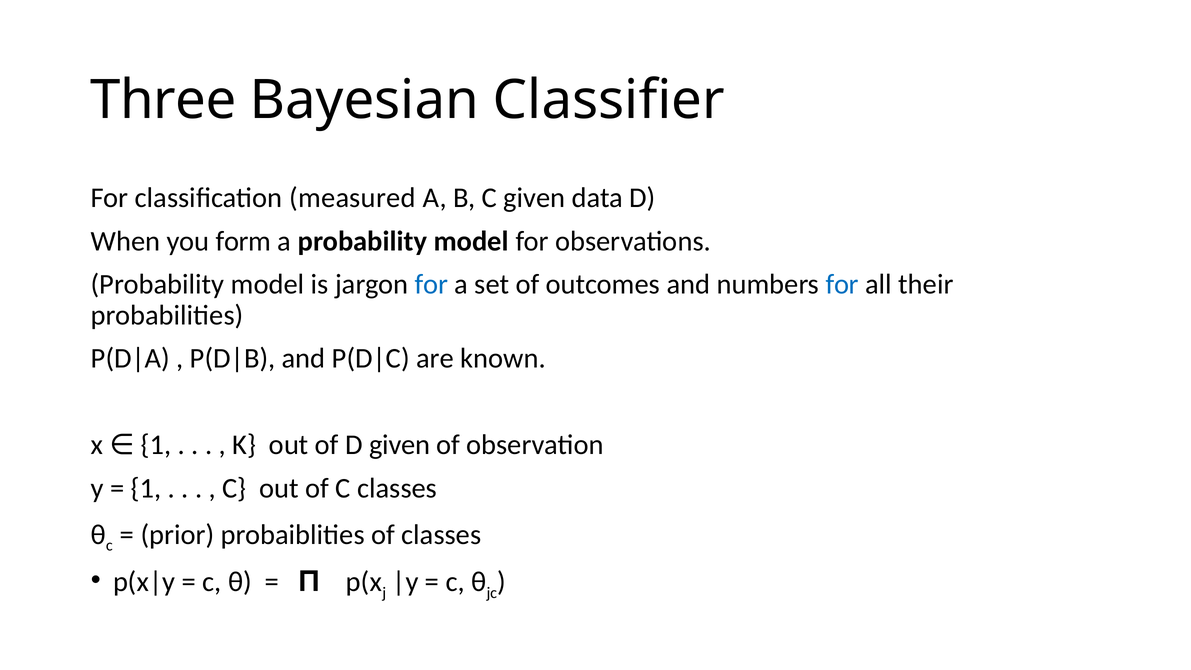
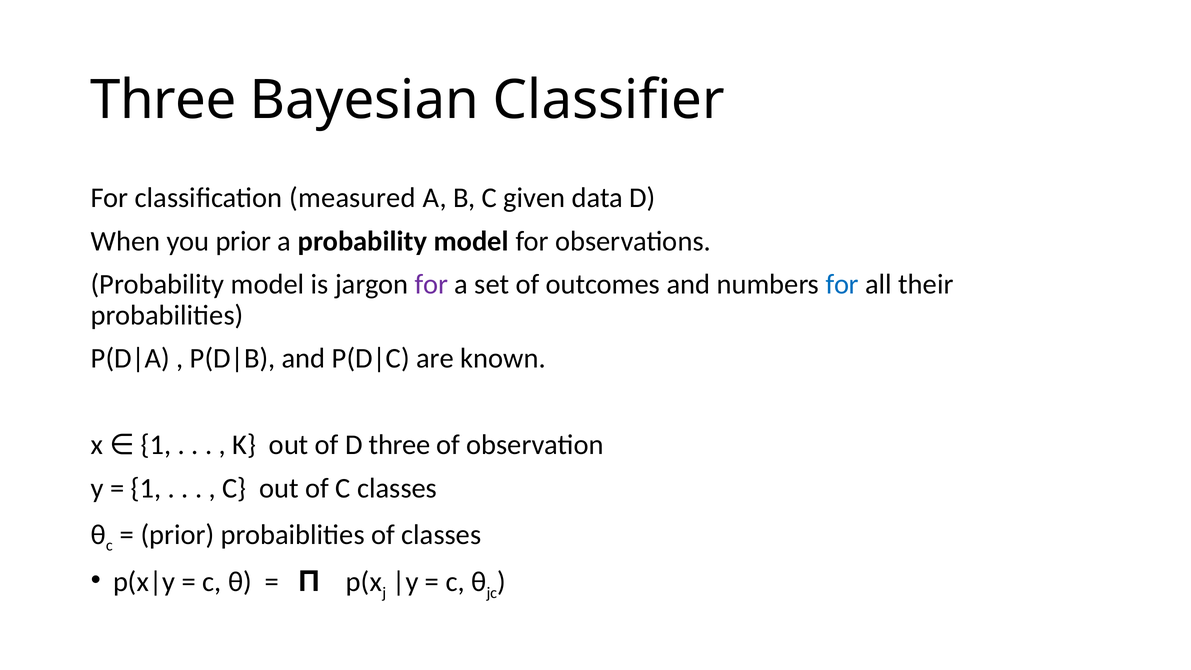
you form: form -> prior
for at (431, 284) colour: blue -> purple
D given: given -> three
